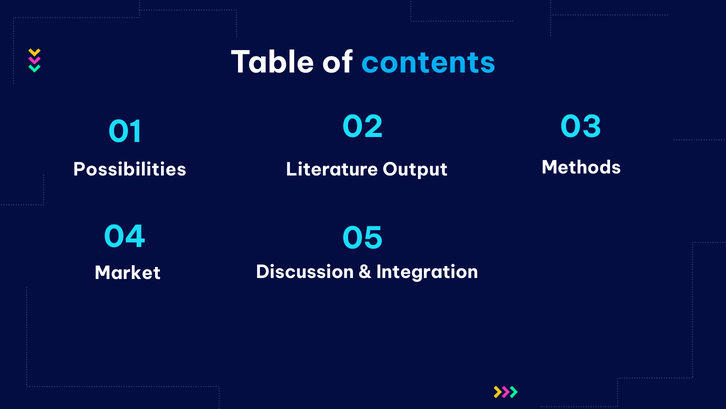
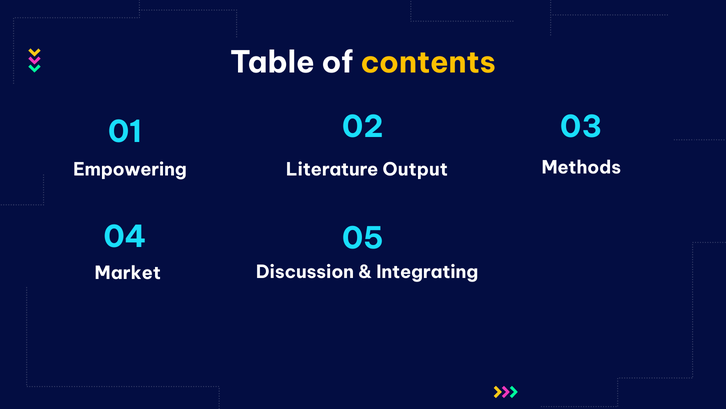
contents colour: light blue -> yellow
Possibilities: Possibilities -> Empowering
Integration: Integration -> Integrating
